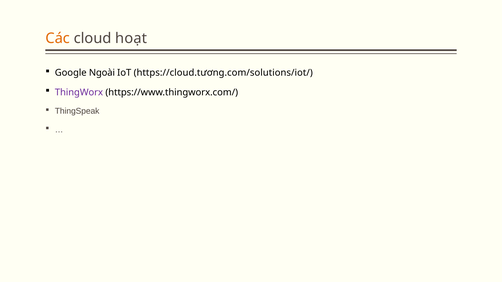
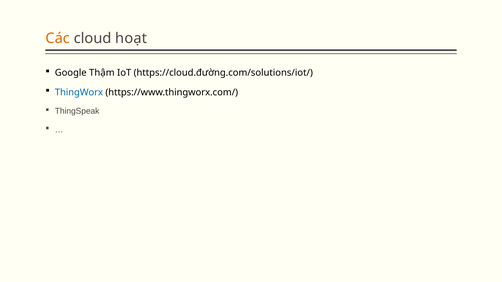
Ngoài: Ngoài -> Thậm
https://cloud.tương.com/solutions/iot/: https://cloud.tương.com/solutions/iot/ -> https://cloud.đường.com/solutions/iot/
ThingWorx colour: purple -> blue
